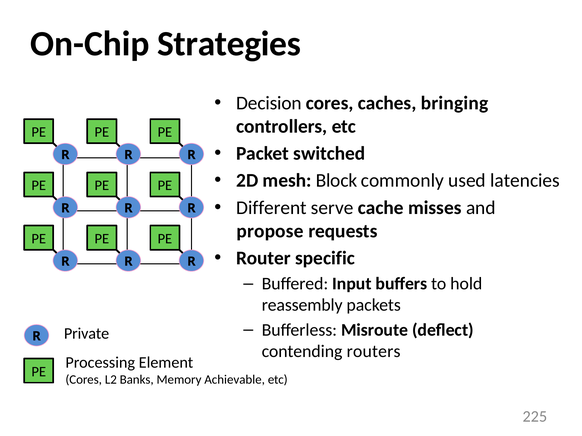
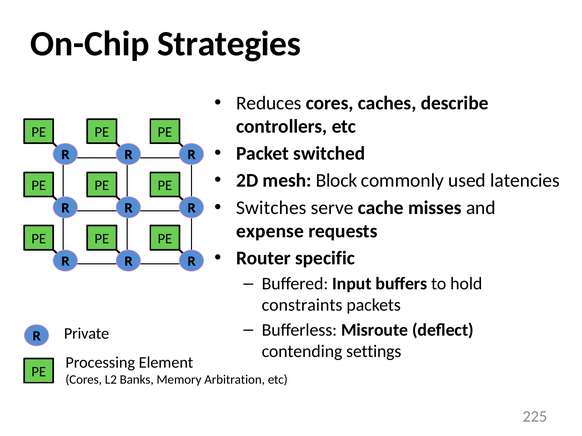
Decision: Decision -> Reduces
bringing: bringing -> describe
Different: Different -> Switches
propose: propose -> expense
reassembly: reassembly -> constraints
routers: routers -> settings
Achievable: Achievable -> Arbitration
